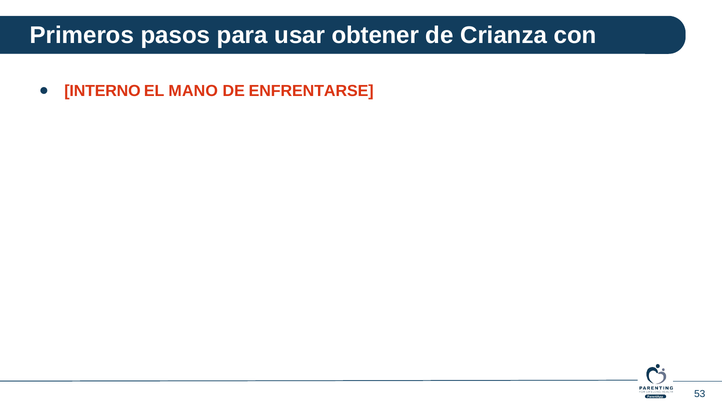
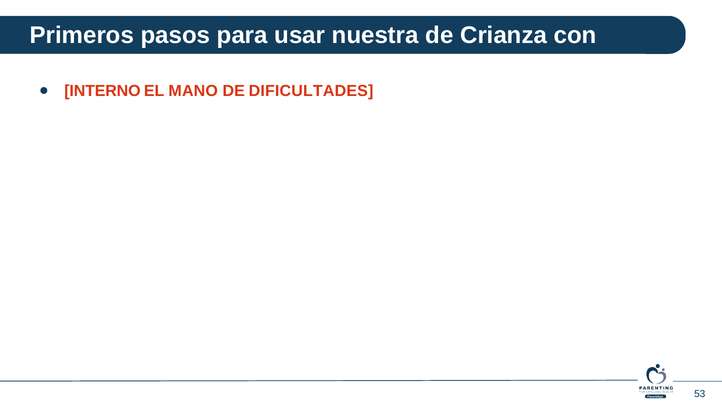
obtener: obtener -> nuestra
ENFRENTARSE: ENFRENTARSE -> DIFICULTADES
